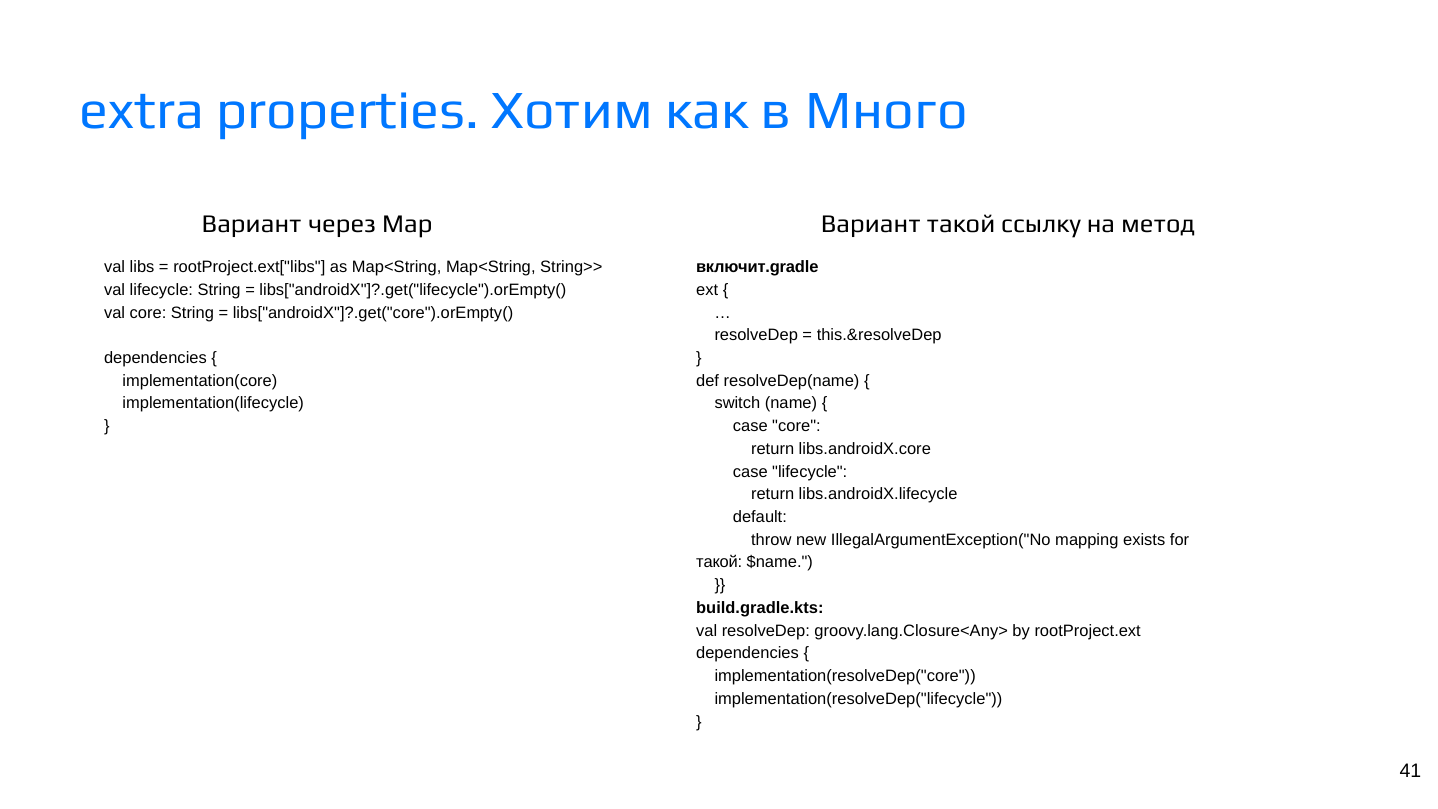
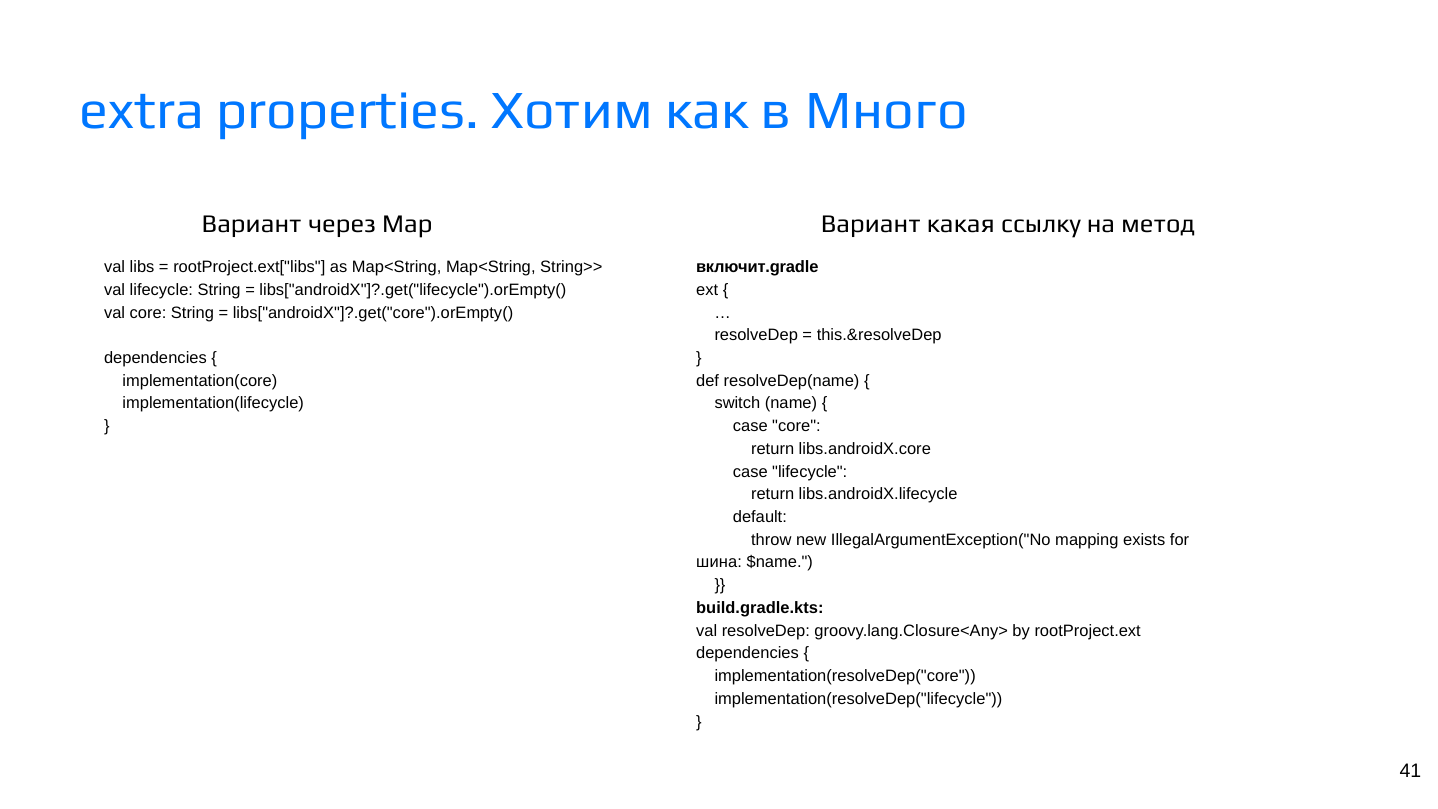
Вариант такой: такой -> какая
такой at (719, 562): такой -> шина
